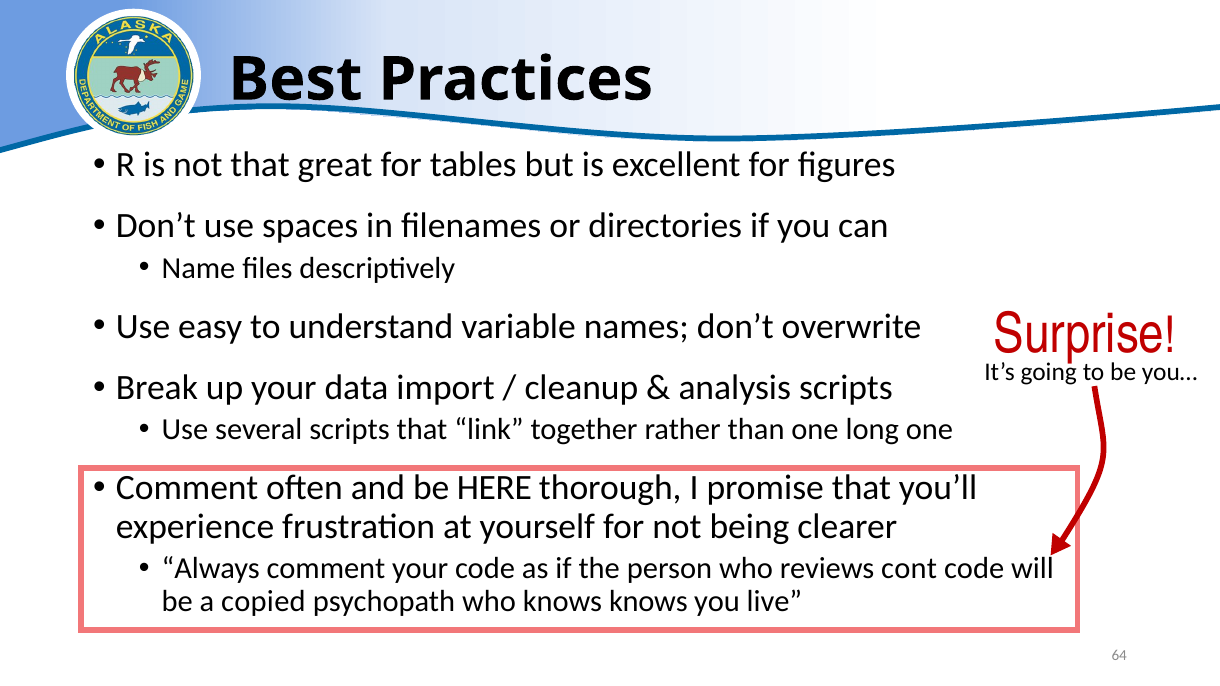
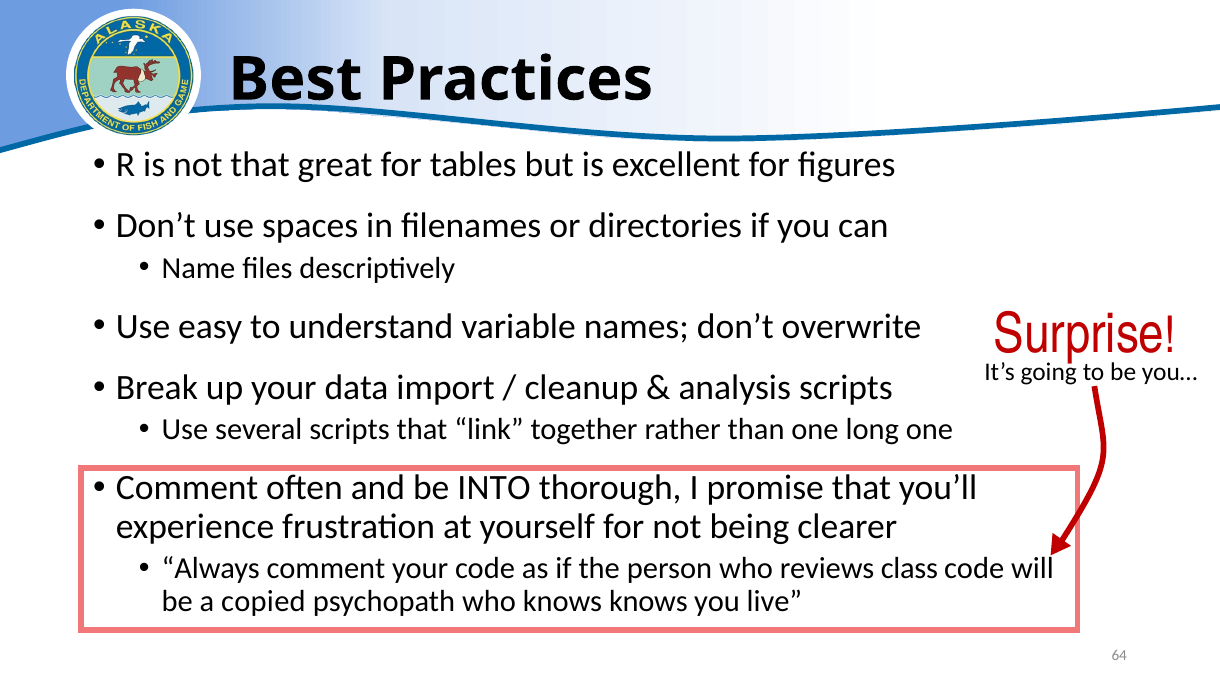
HERE: HERE -> INTO
cont: cont -> class
